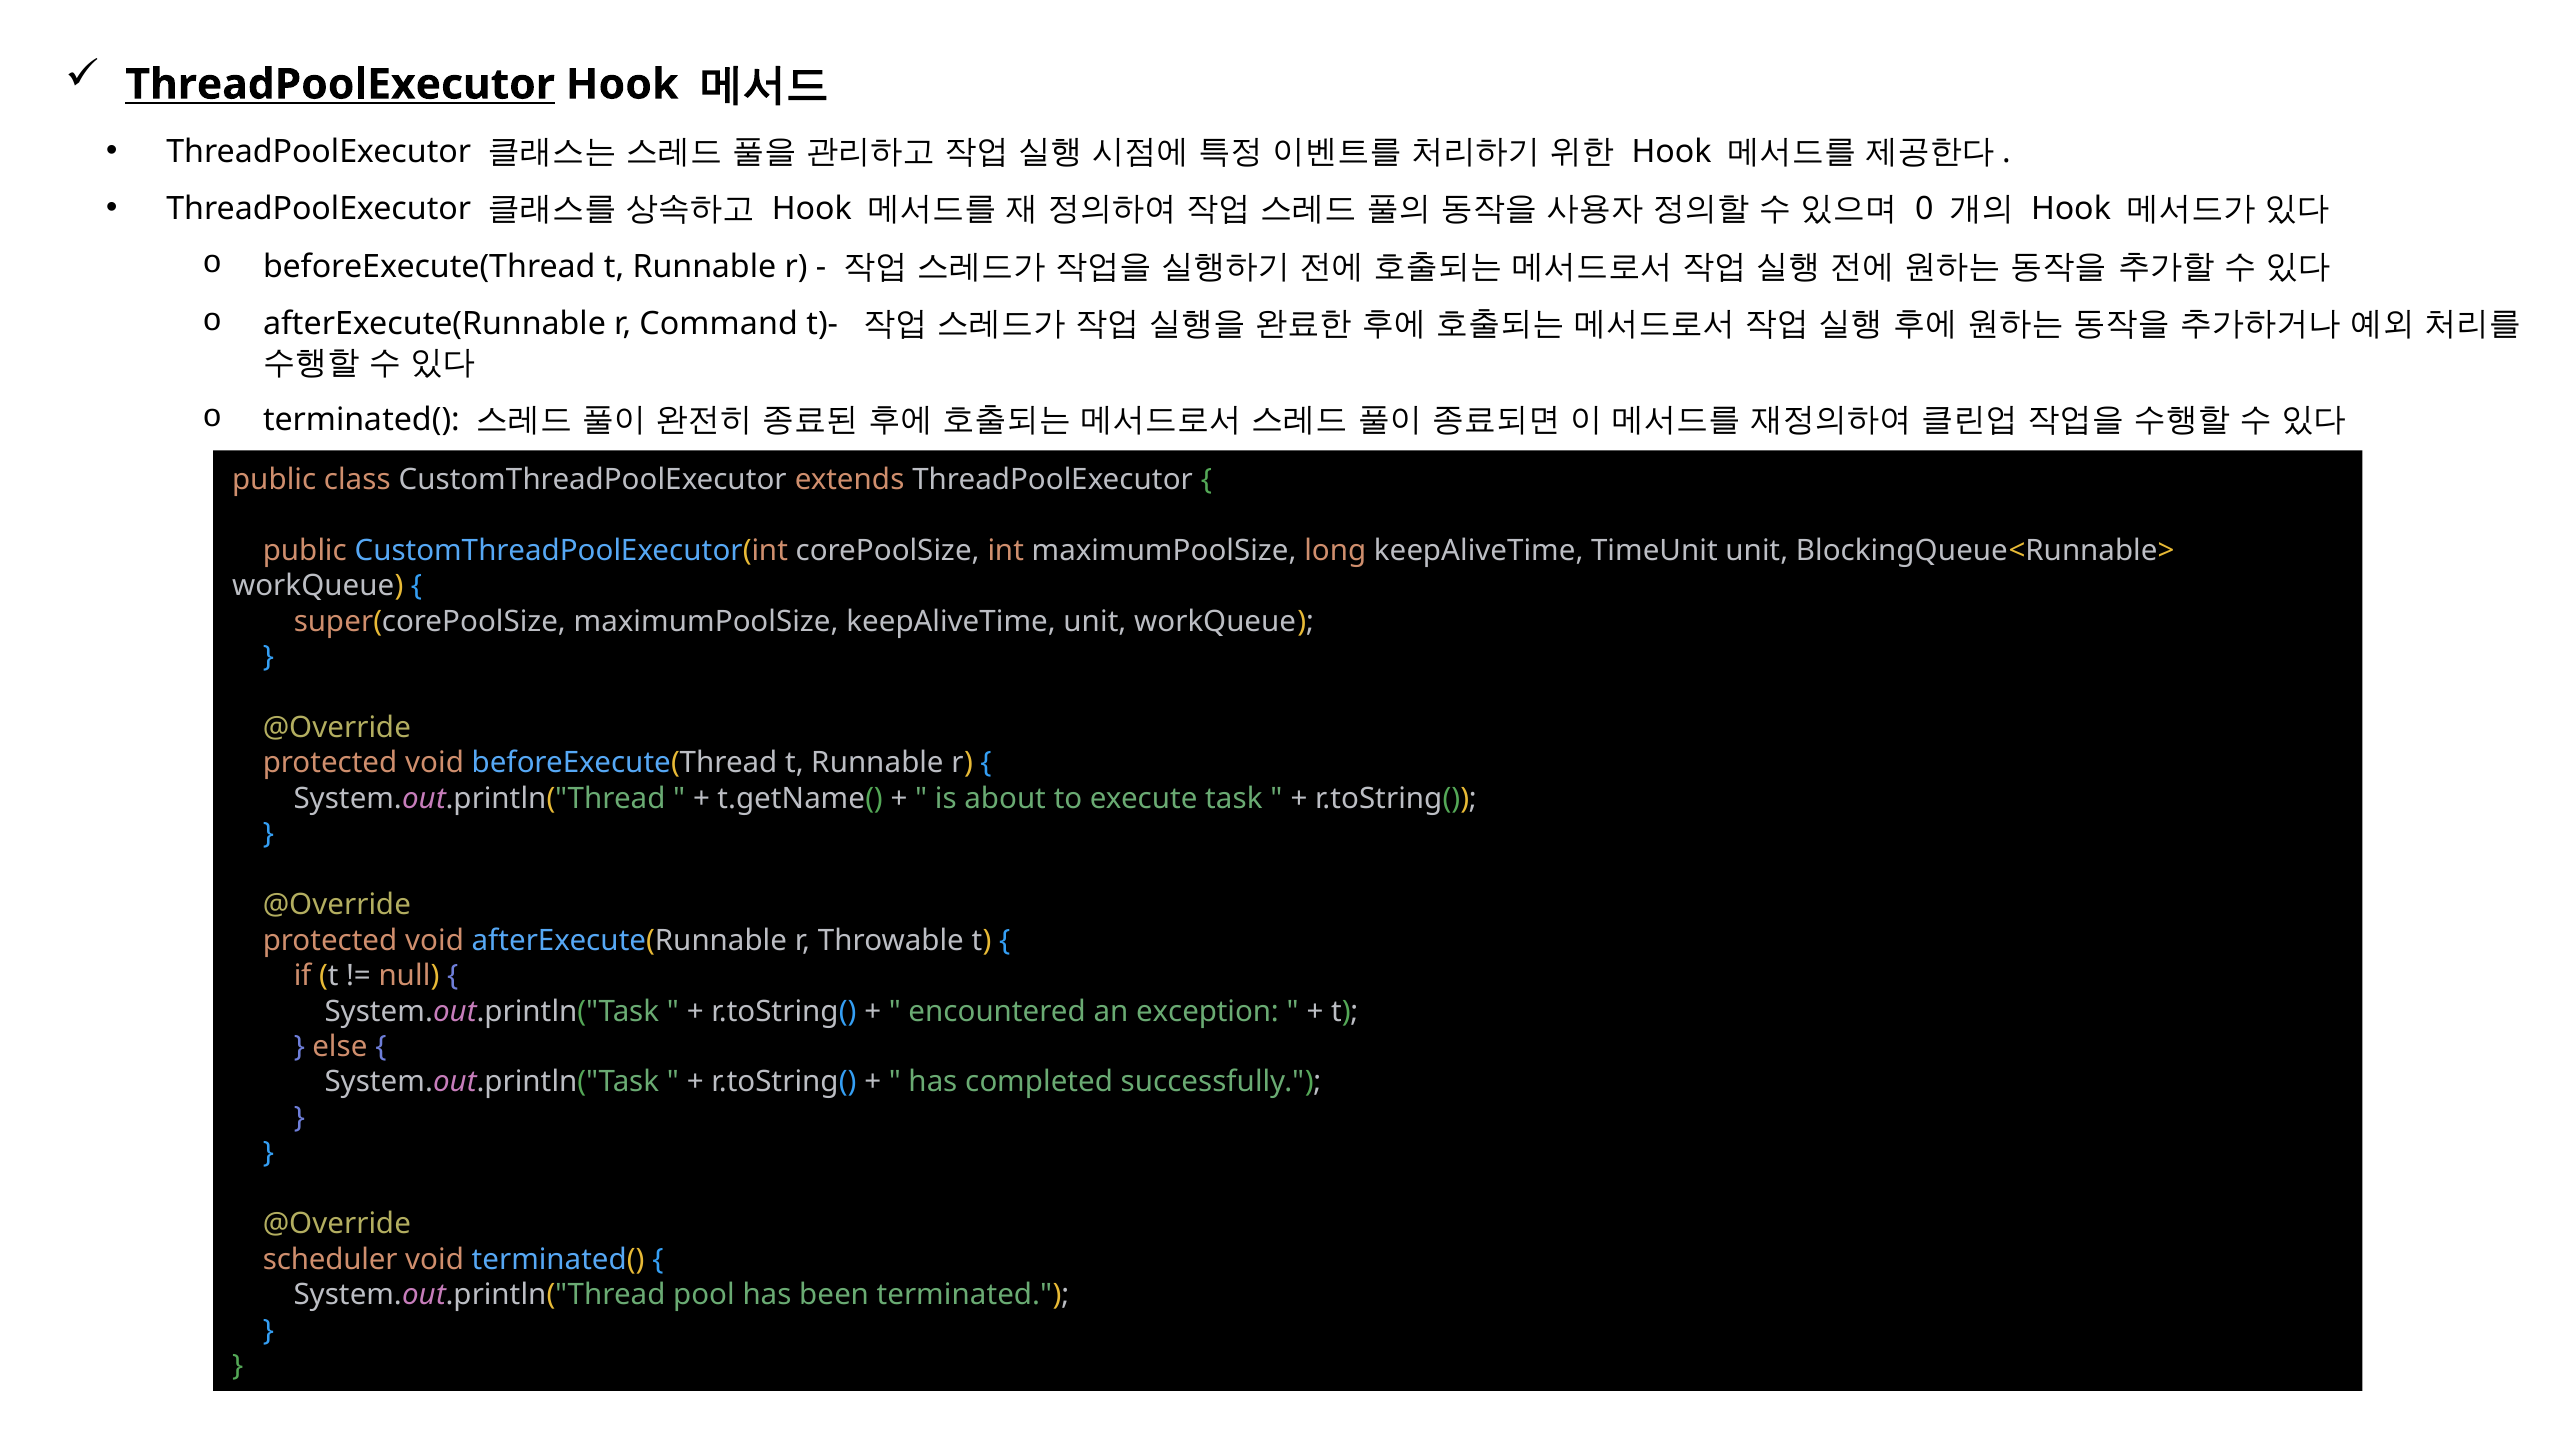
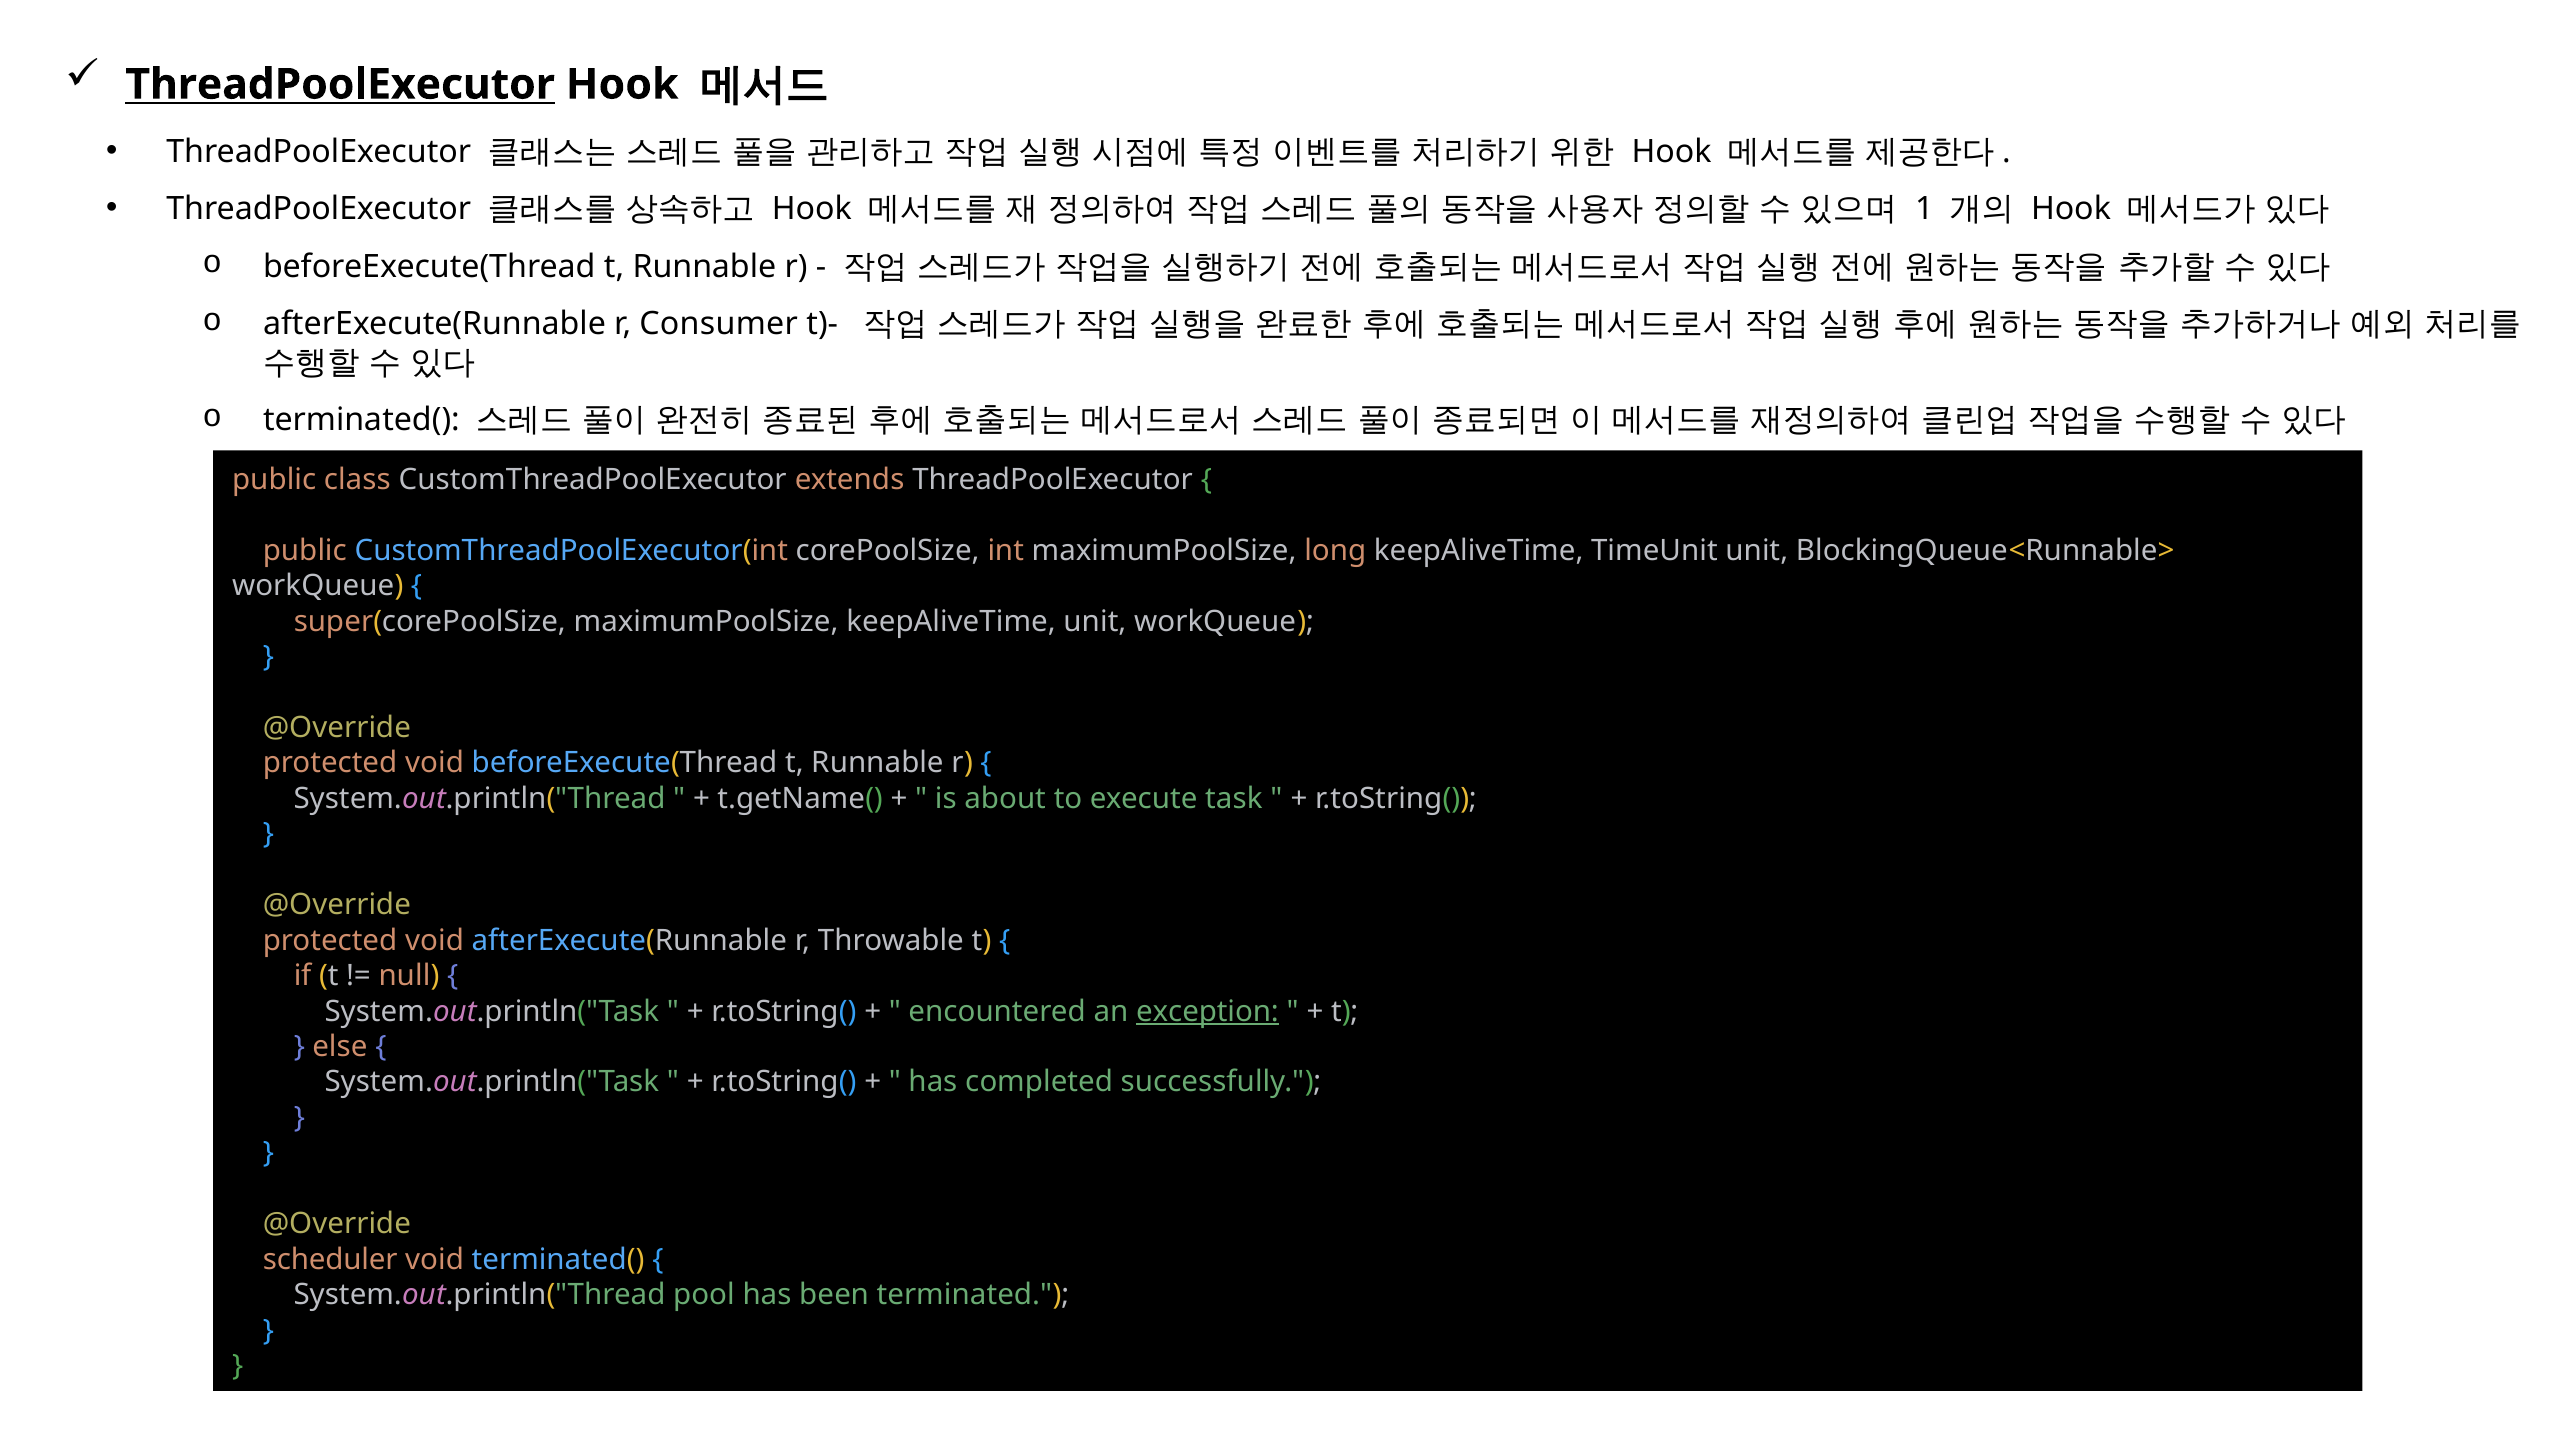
0: 0 -> 1
Command: Command -> Consumer
exception underline: none -> present
